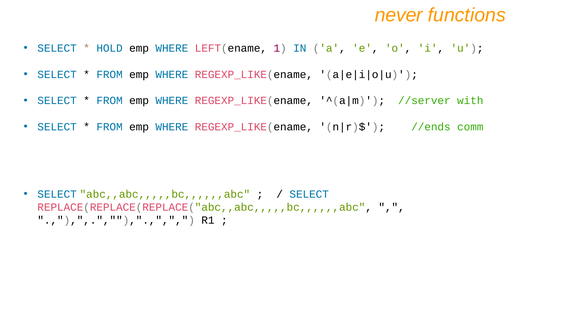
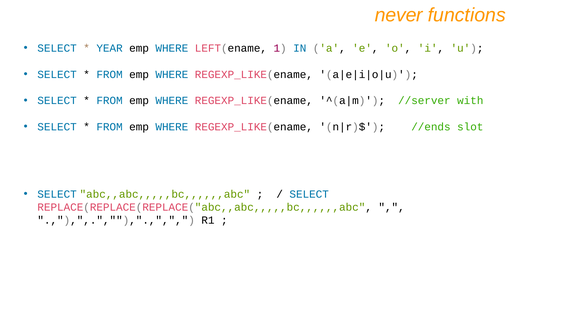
HOLD: HOLD -> YEAR
comm: comm -> slot
